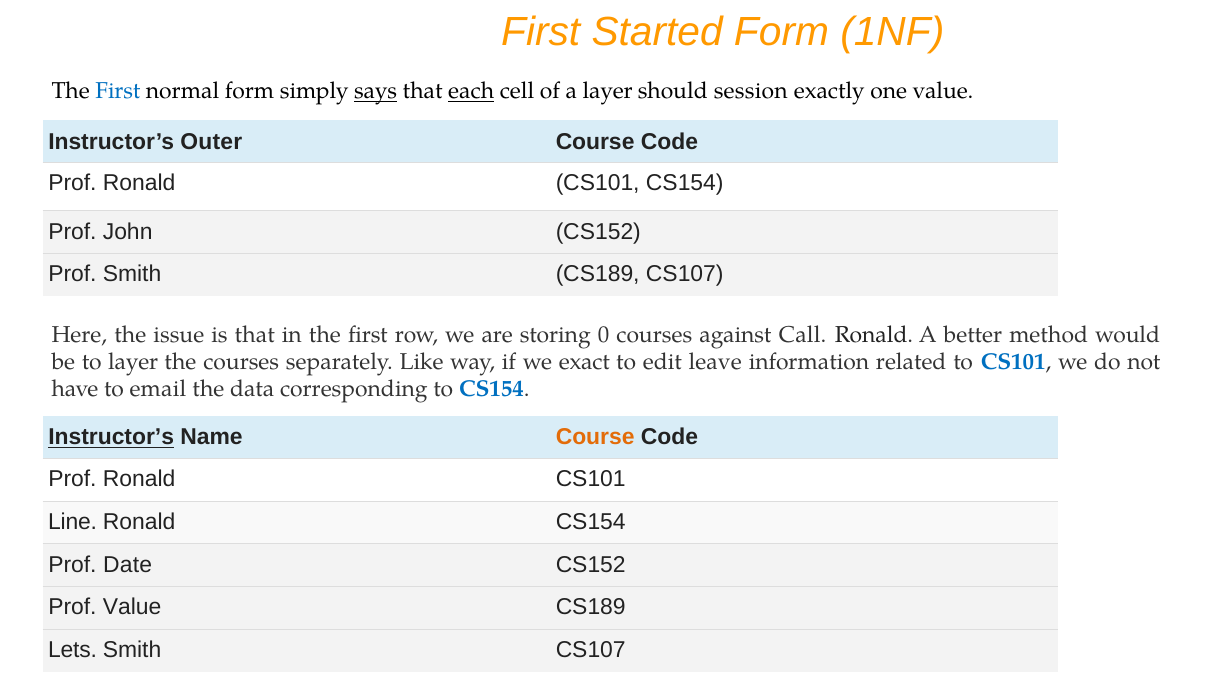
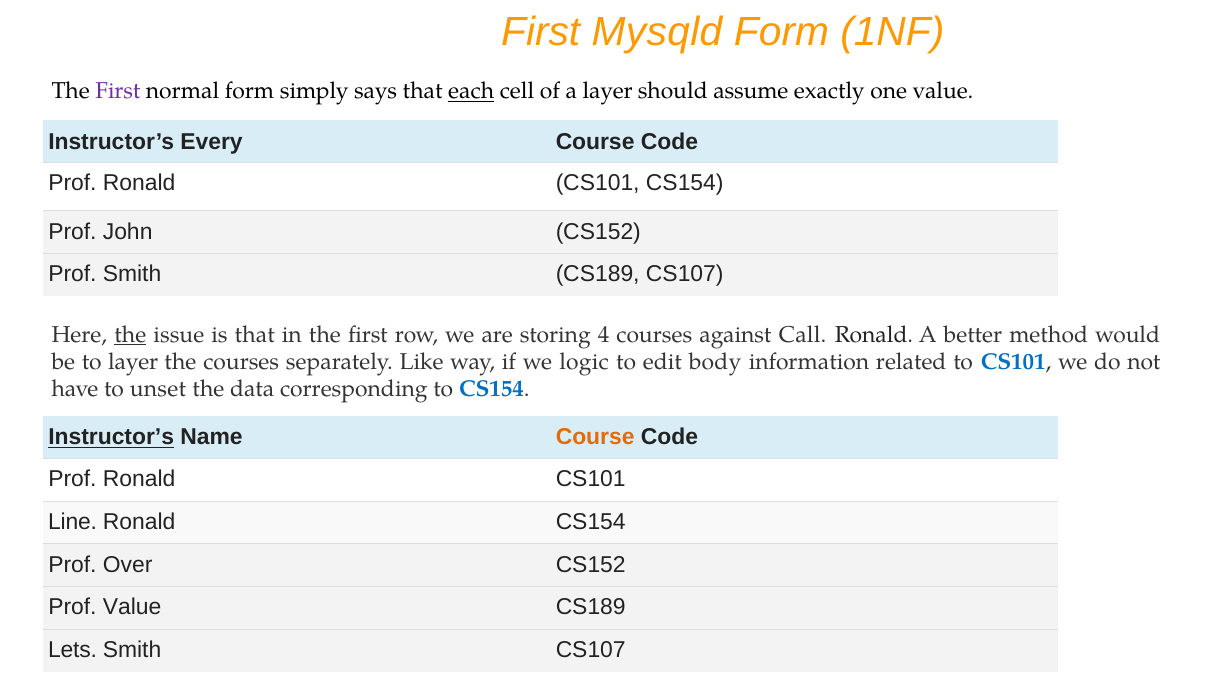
Started: Started -> Mysqld
First at (118, 91) colour: blue -> purple
says underline: present -> none
session: session -> assume
Outer: Outer -> Every
the at (130, 334) underline: none -> present
0: 0 -> 4
exact: exact -> logic
leave: leave -> body
email: email -> unset
Date: Date -> Over
